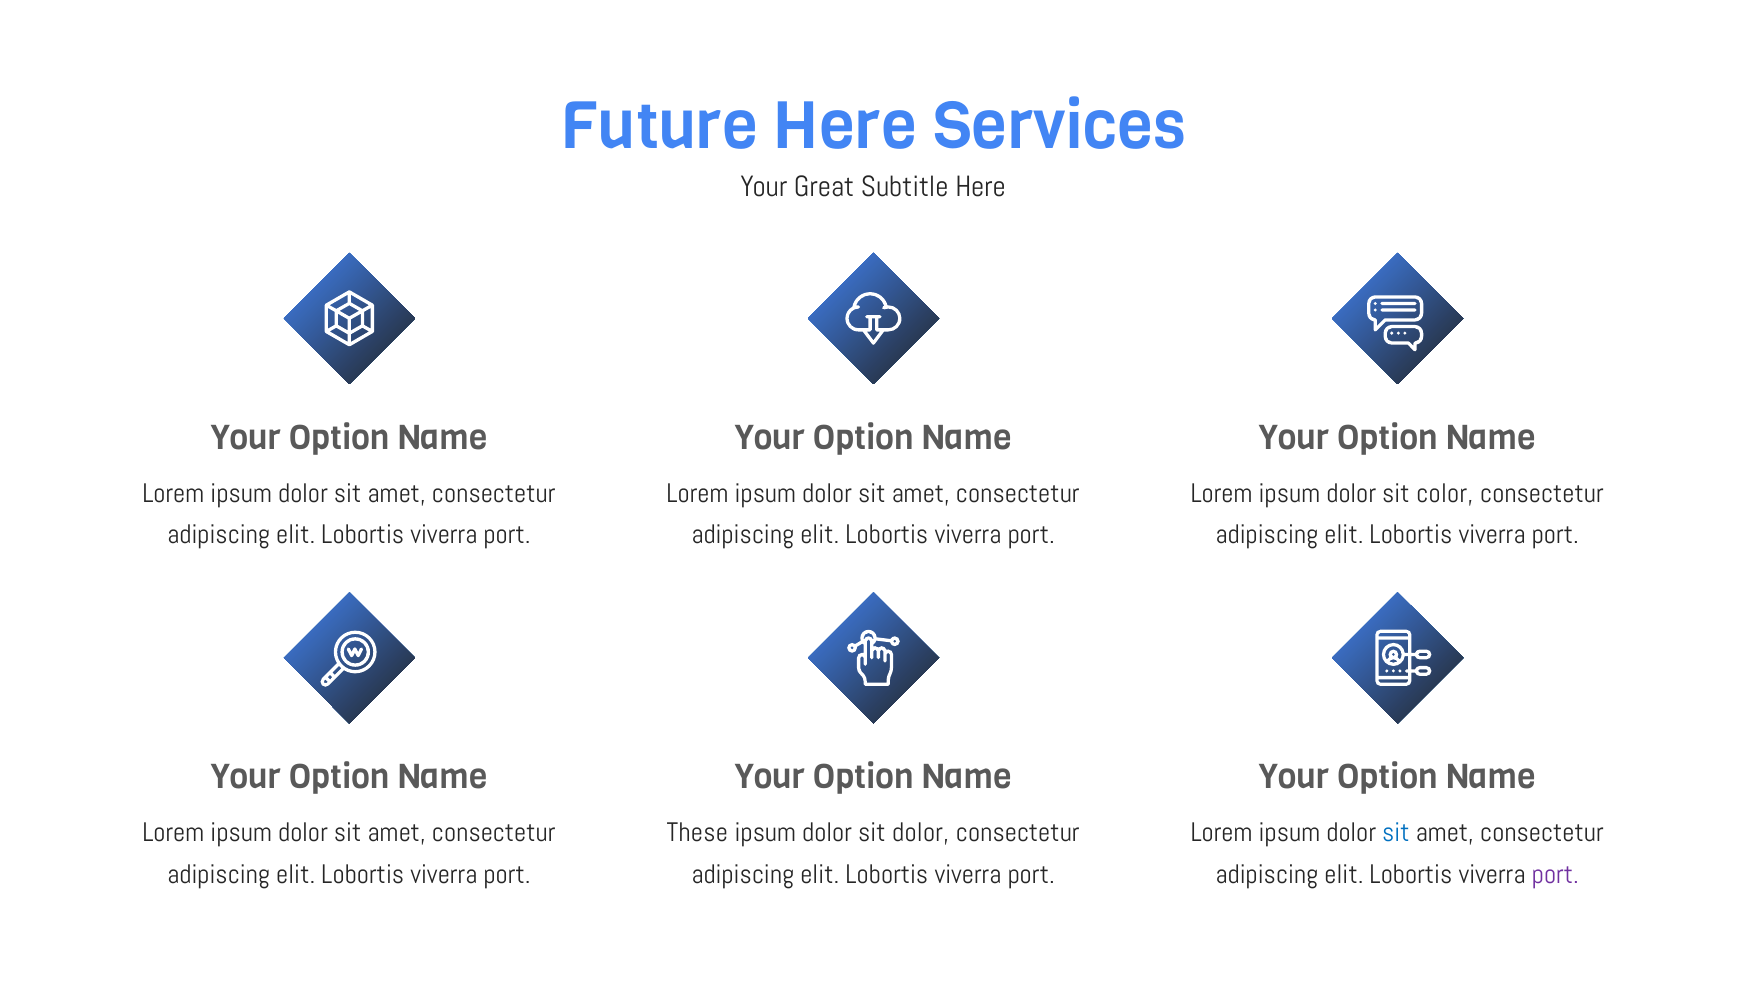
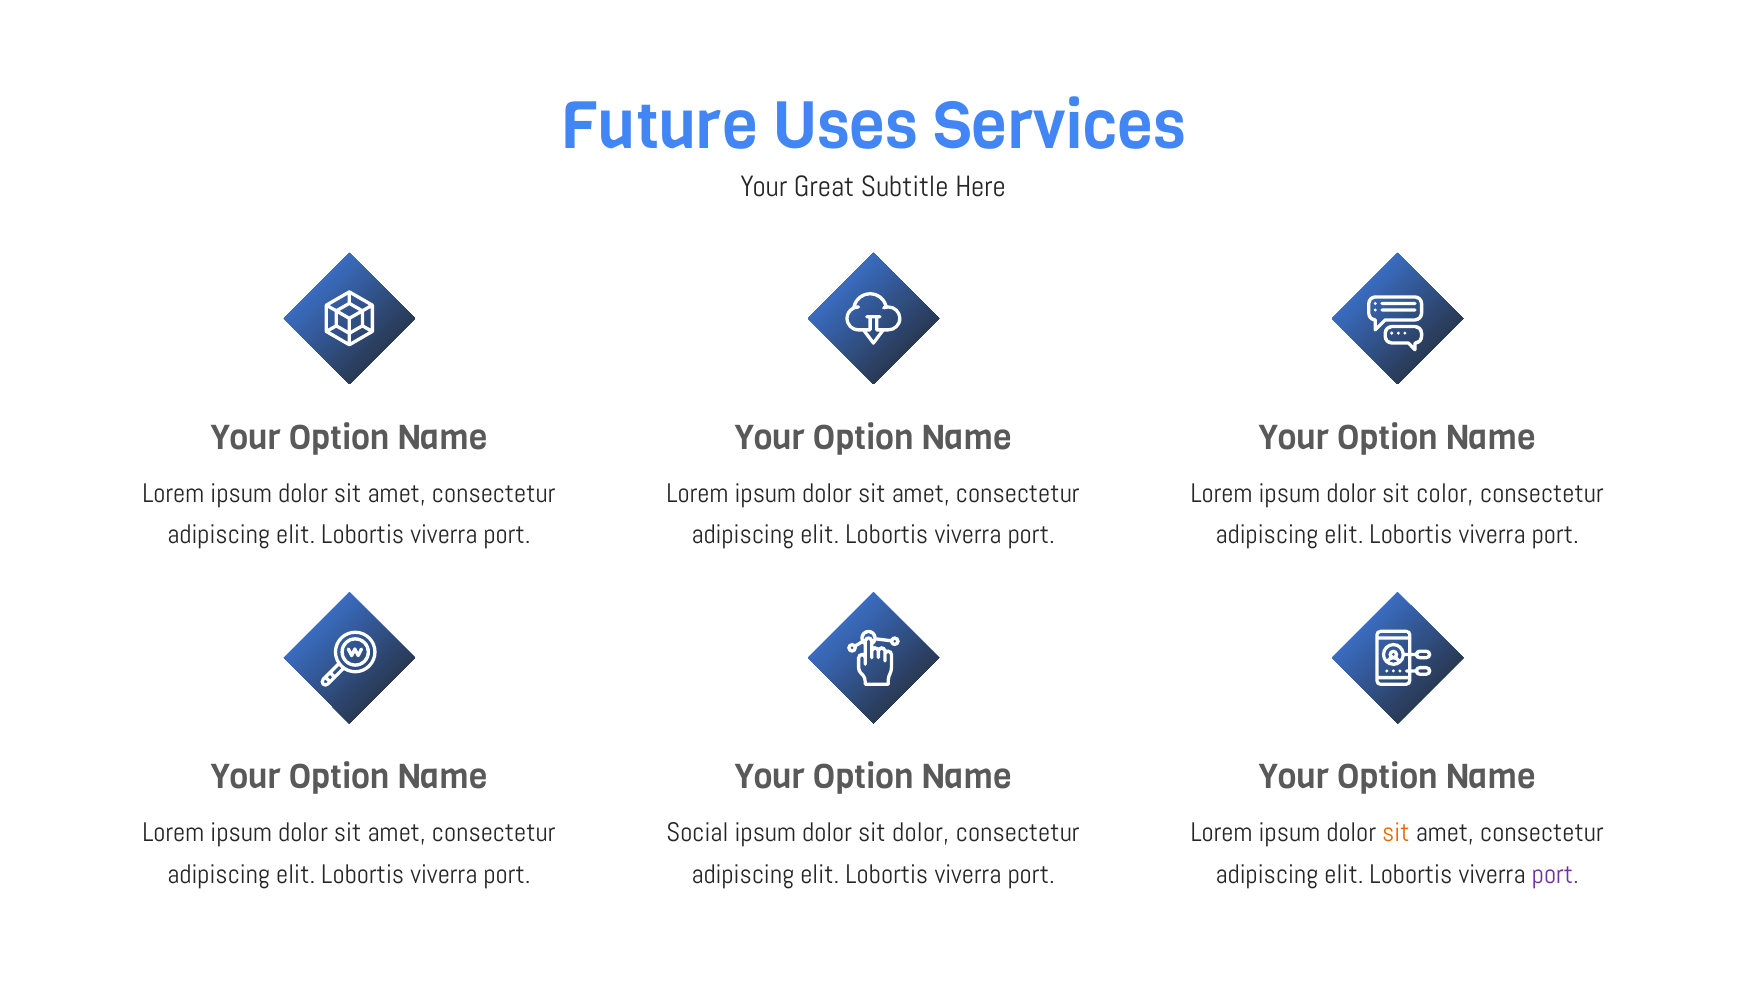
Future Here: Here -> Uses
These: These -> Social
sit at (1396, 833) colour: blue -> orange
